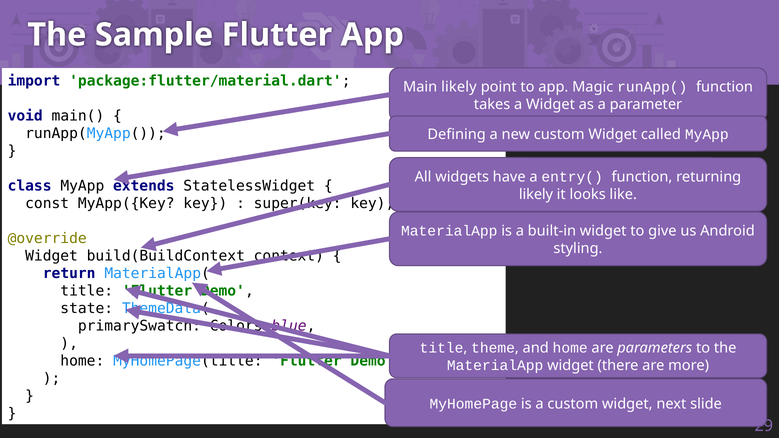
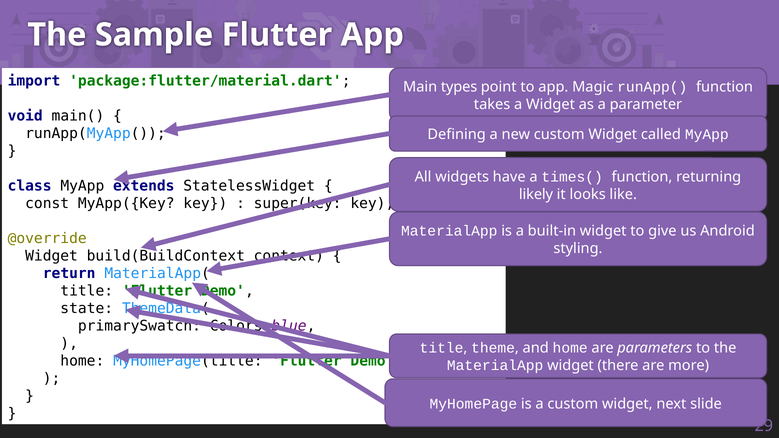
Main likely: likely -> types
entry(: entry( -> times(
